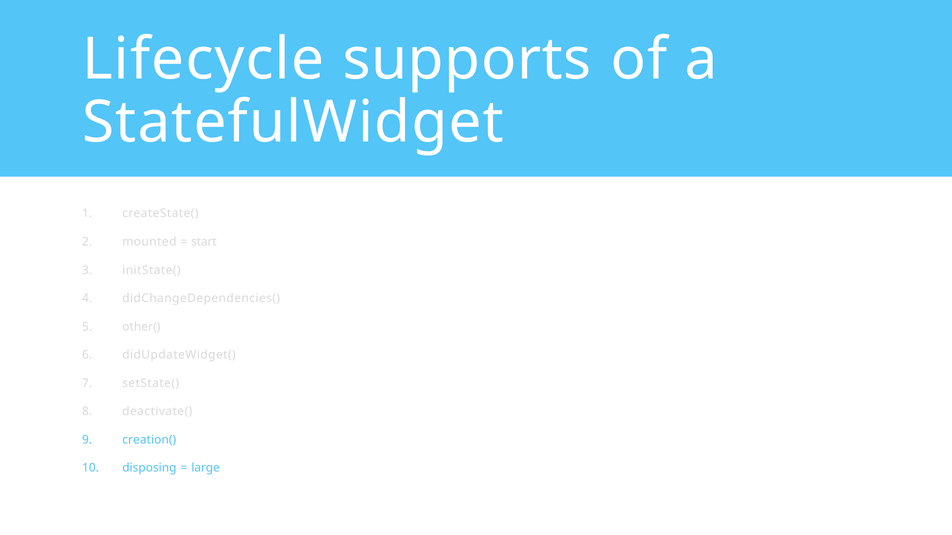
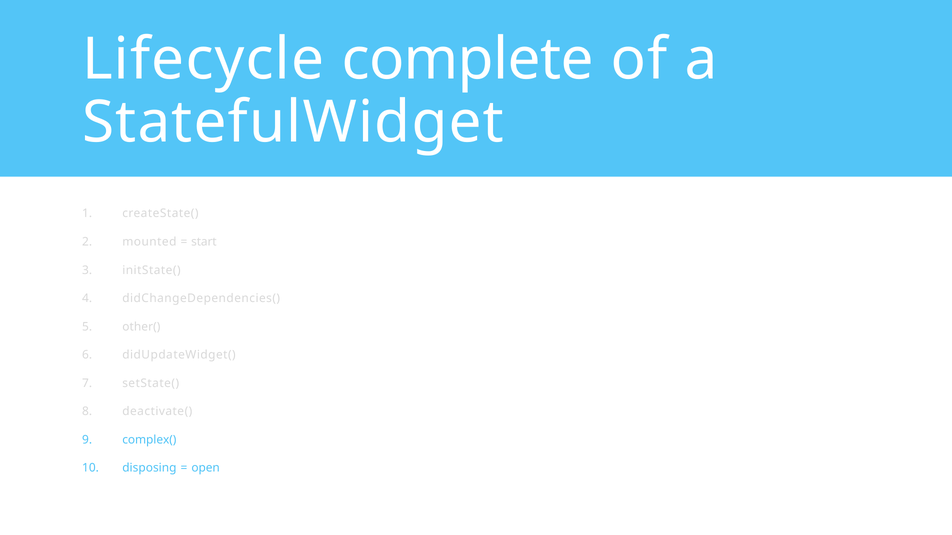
supports: supports -> complete
creation(: creation( -> complex(
large: large -> open
